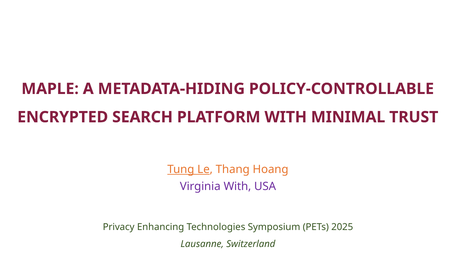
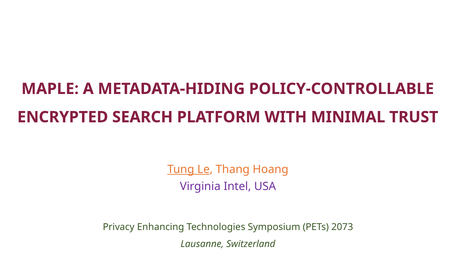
Virginia With: With -> Intel
2025: 2025 -> 2073
